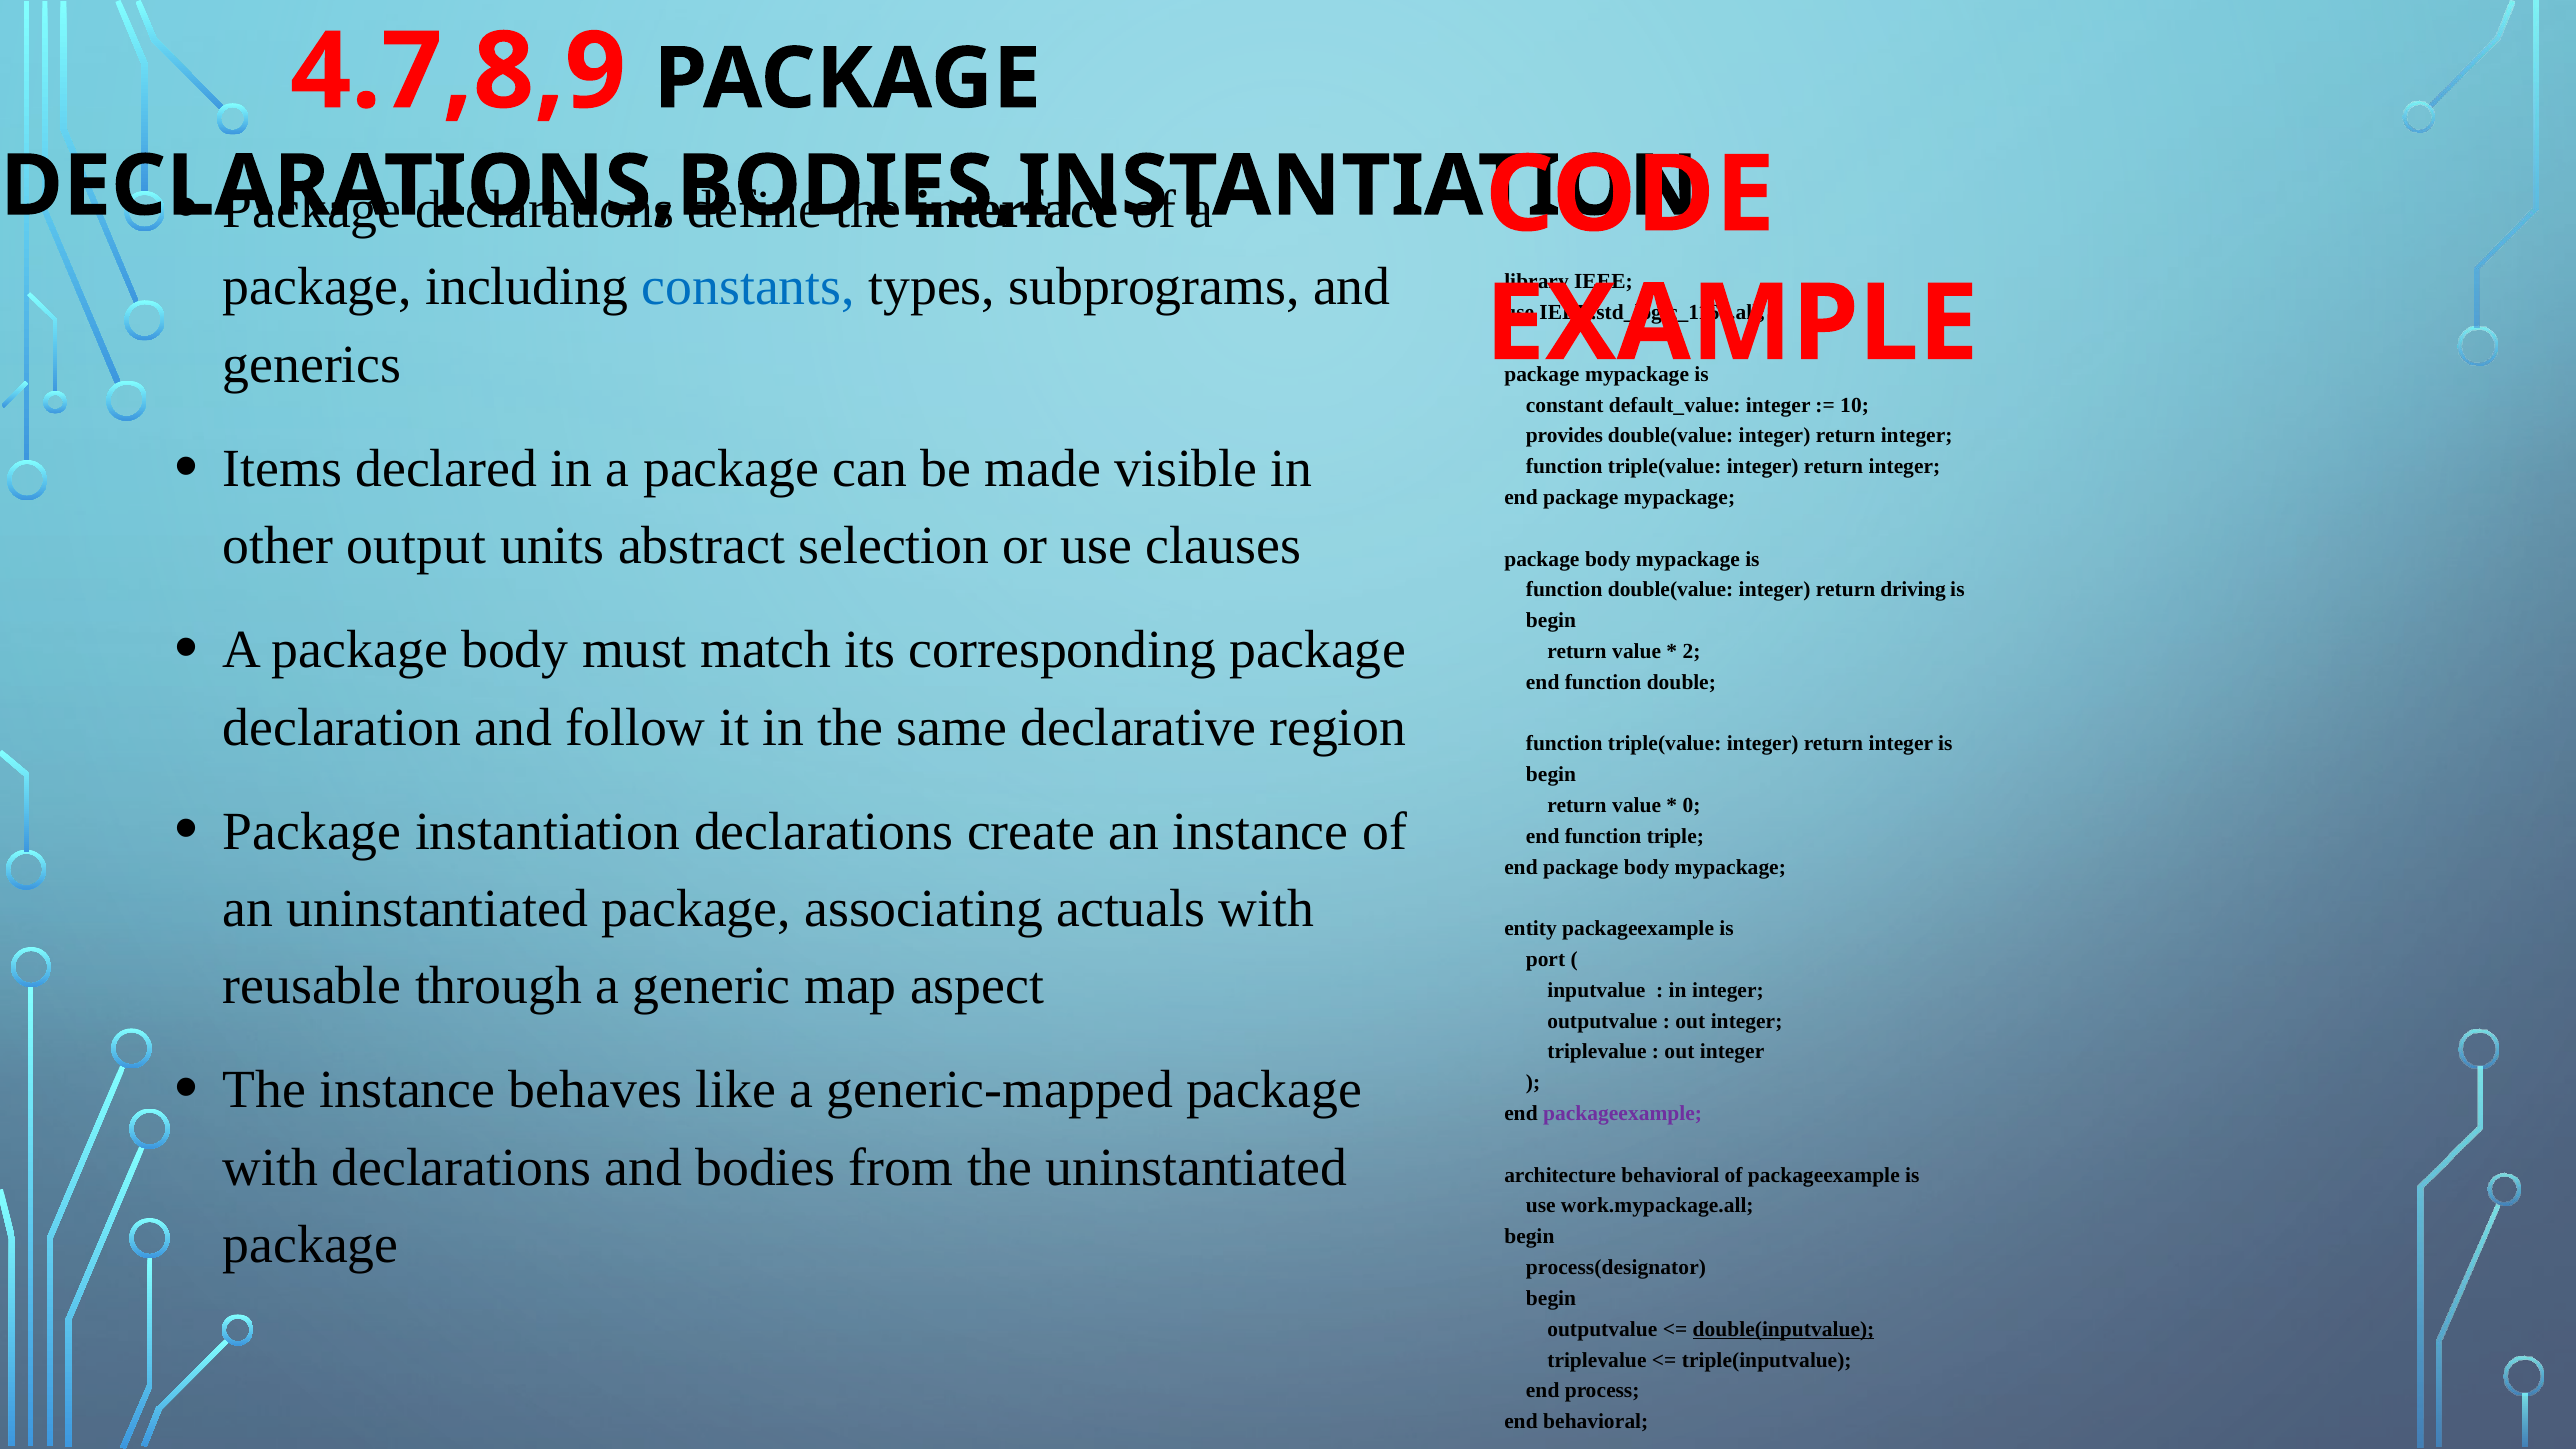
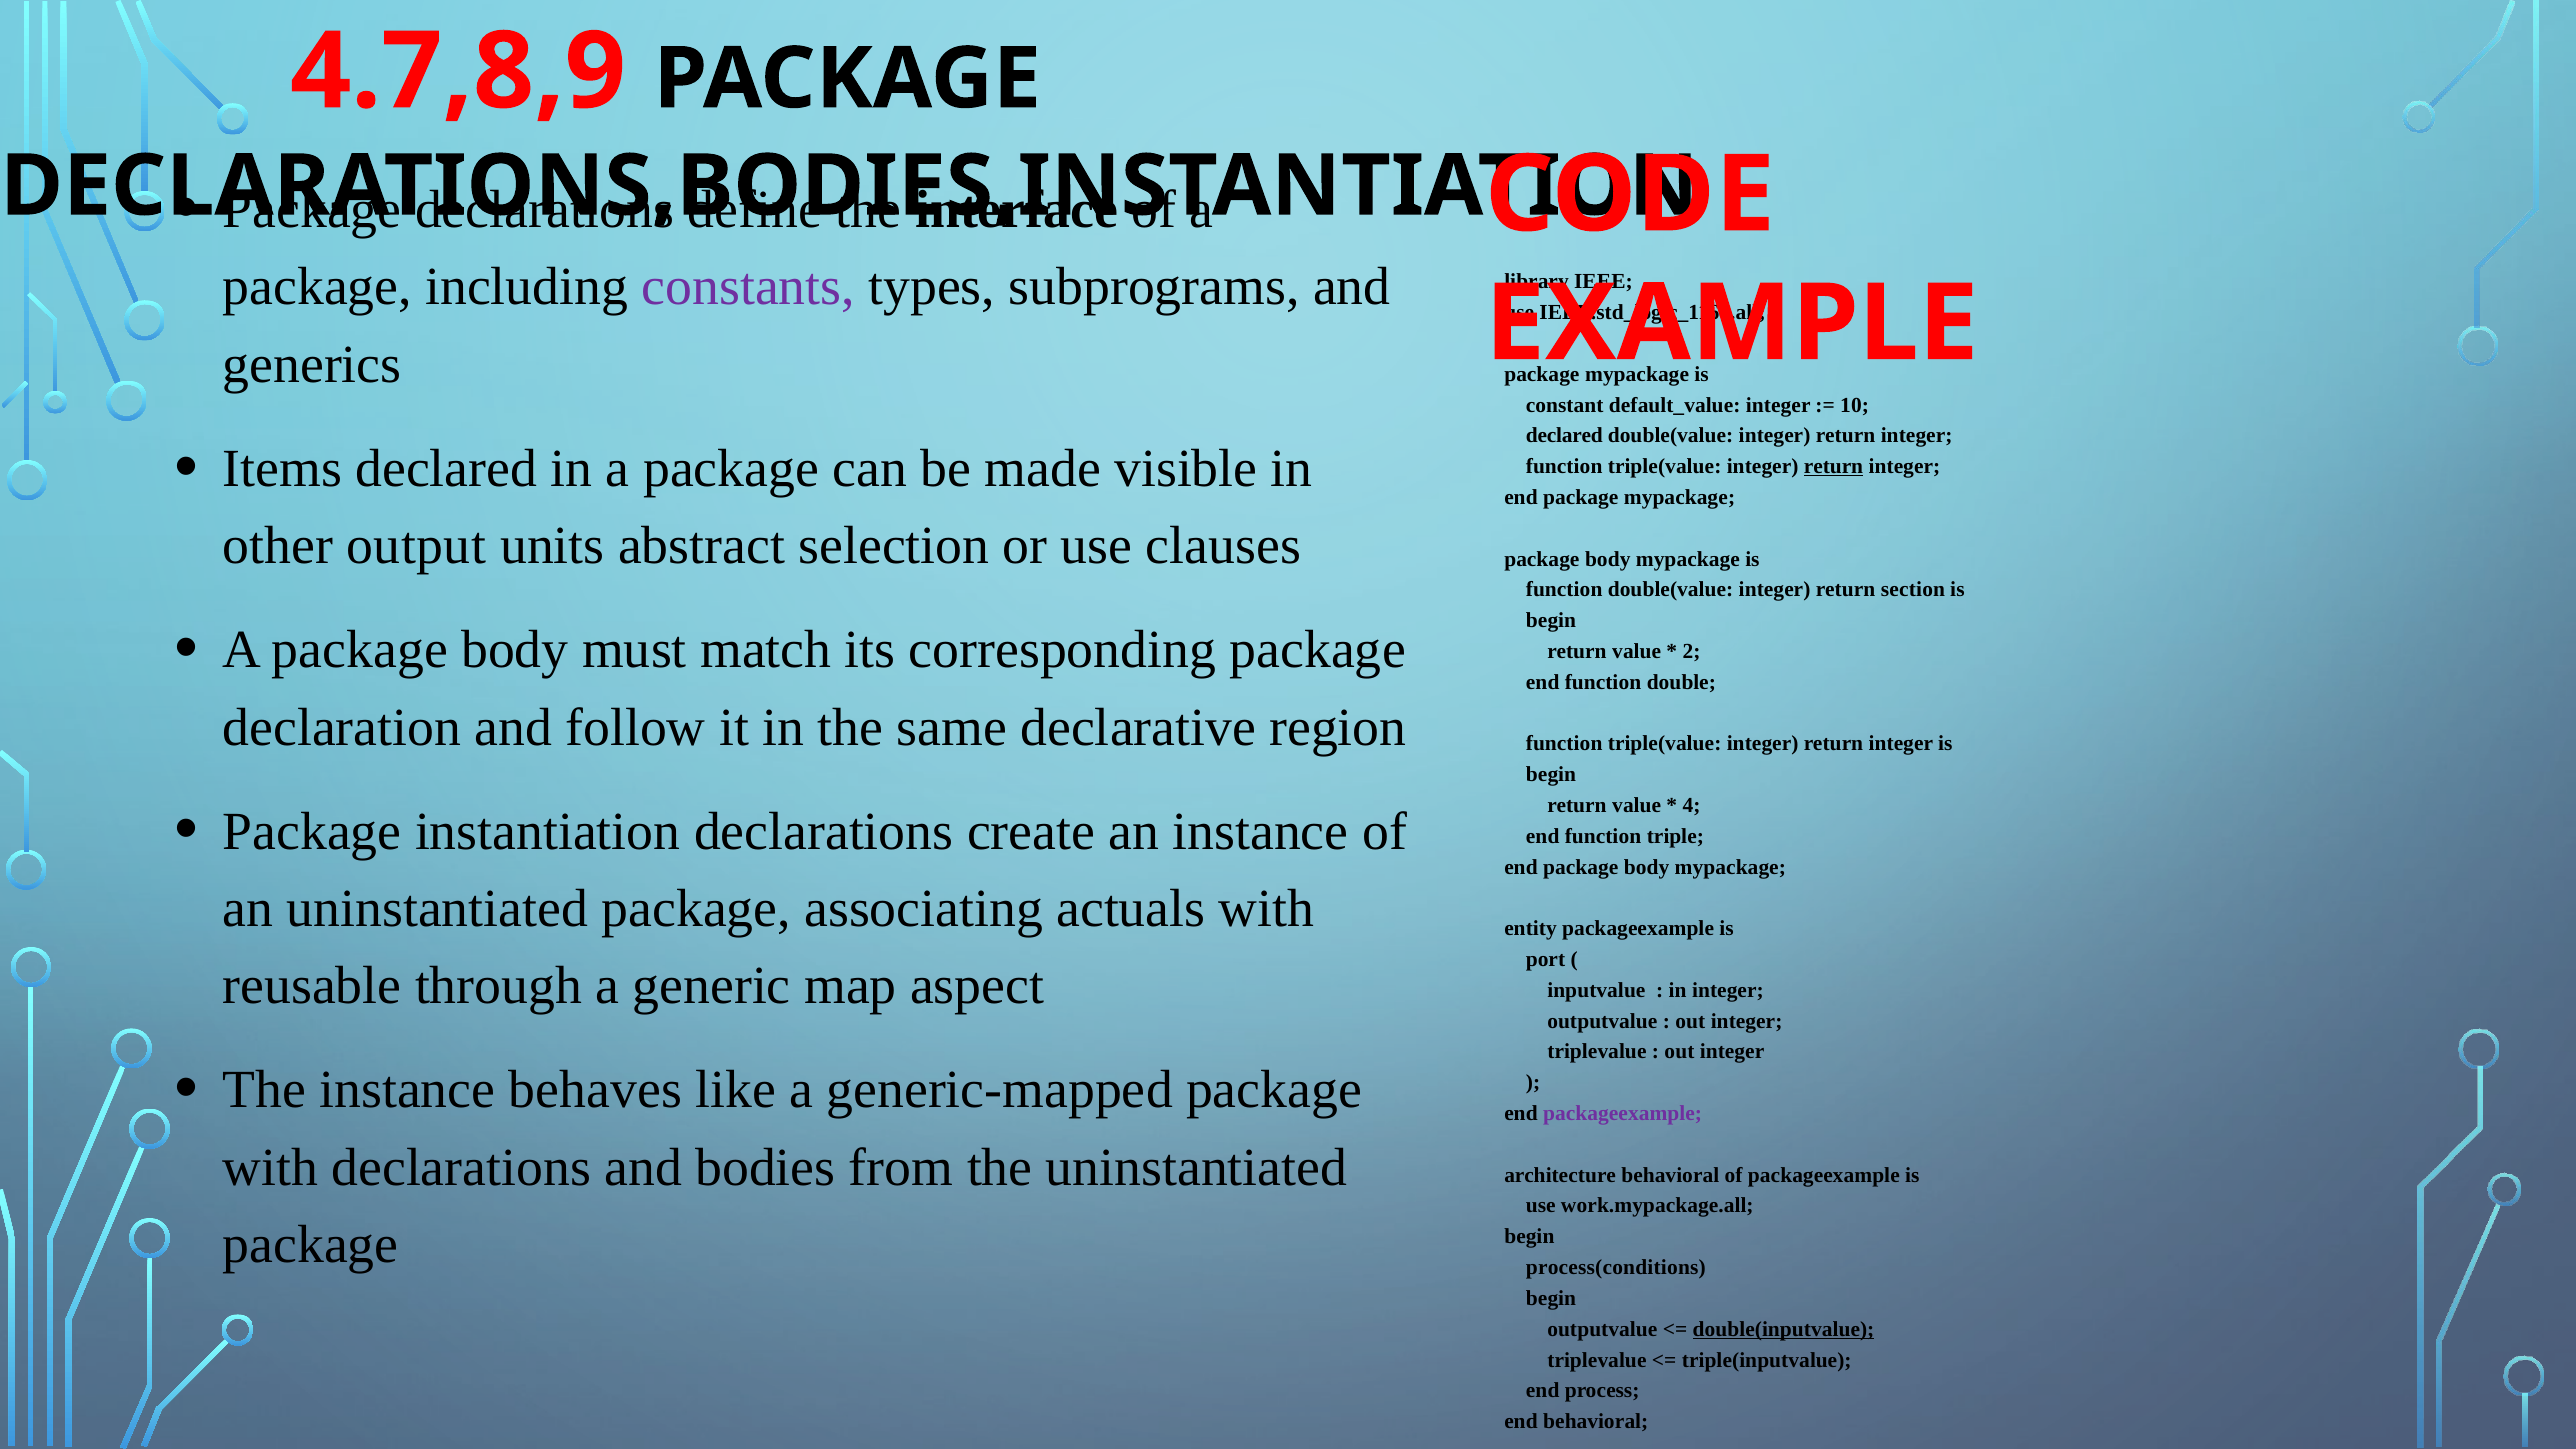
constants colour: blue -> purple
provides at (1564, 436): provides -> declared
return at (1834, 467) underline: none -> present
driving: driving -> section
0: 0 -> 4
process(designator: process(designator -> process(conditions
